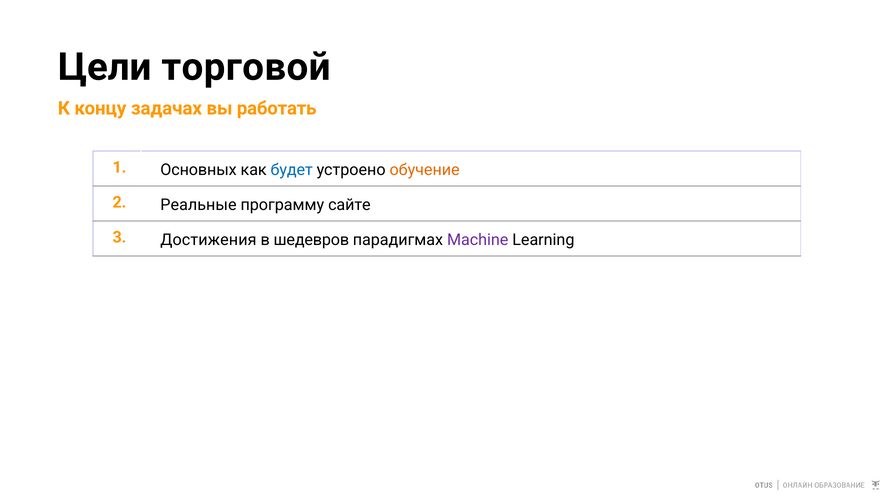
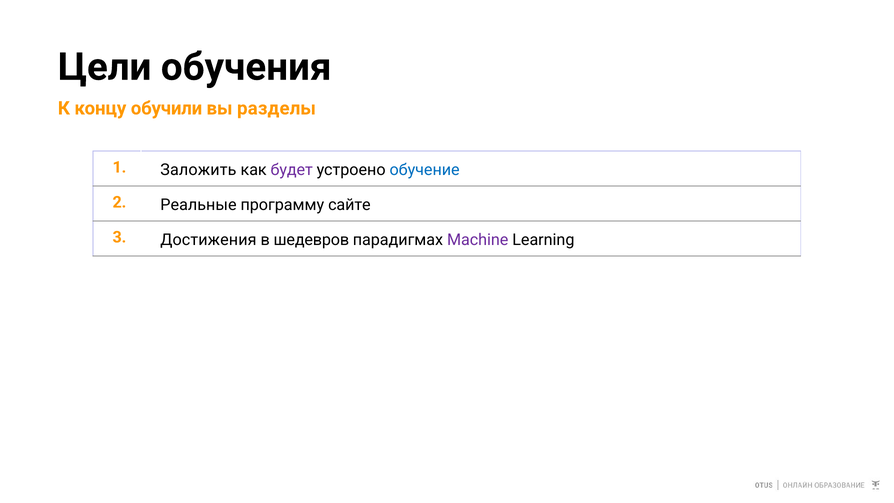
торговой: торговой -> обучения
задачах: задачах -> обучили
работать: работать -> разделы
Основных: Основных -> Заложить
будет colour: blue -> purple
обучение colour: orange -> blue
